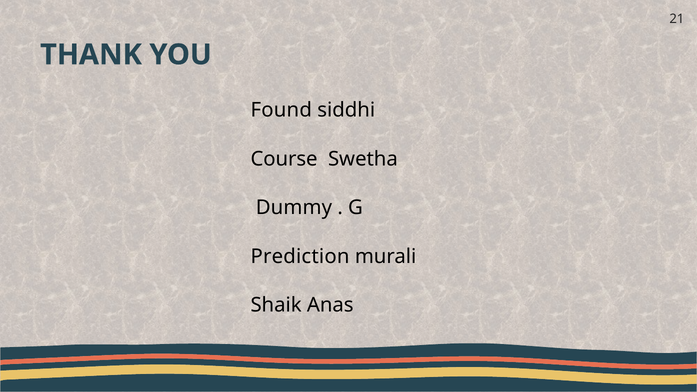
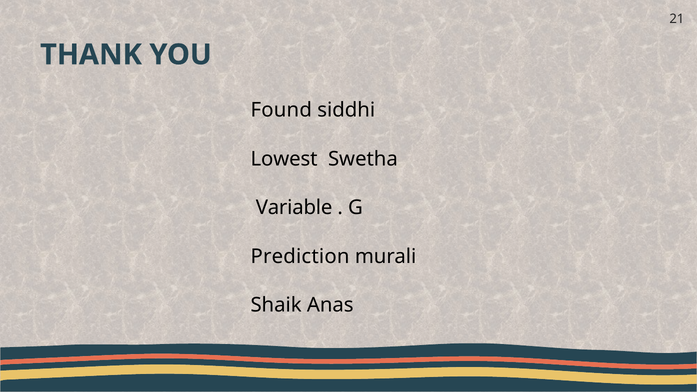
Course: Course -> Lowest
Dummy: Dummy -> Variable
